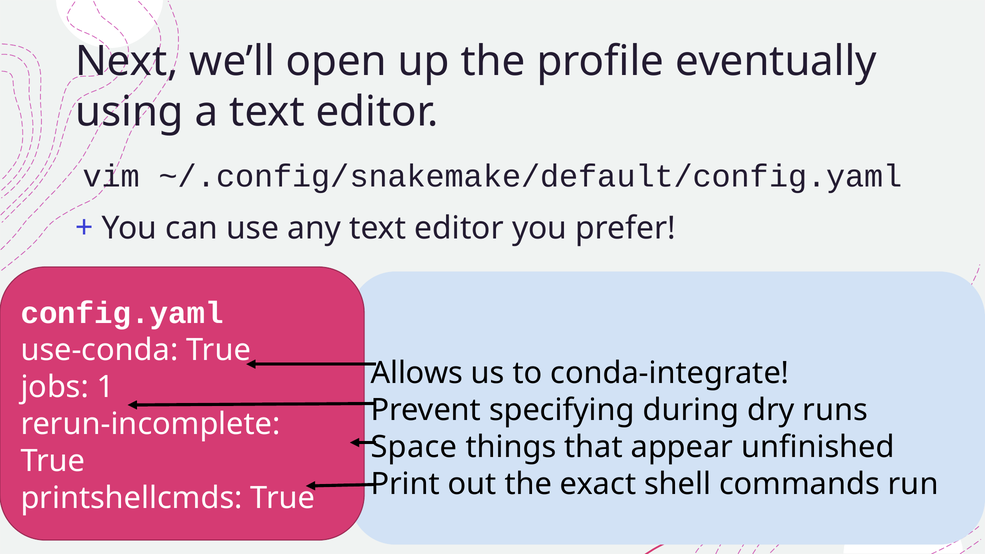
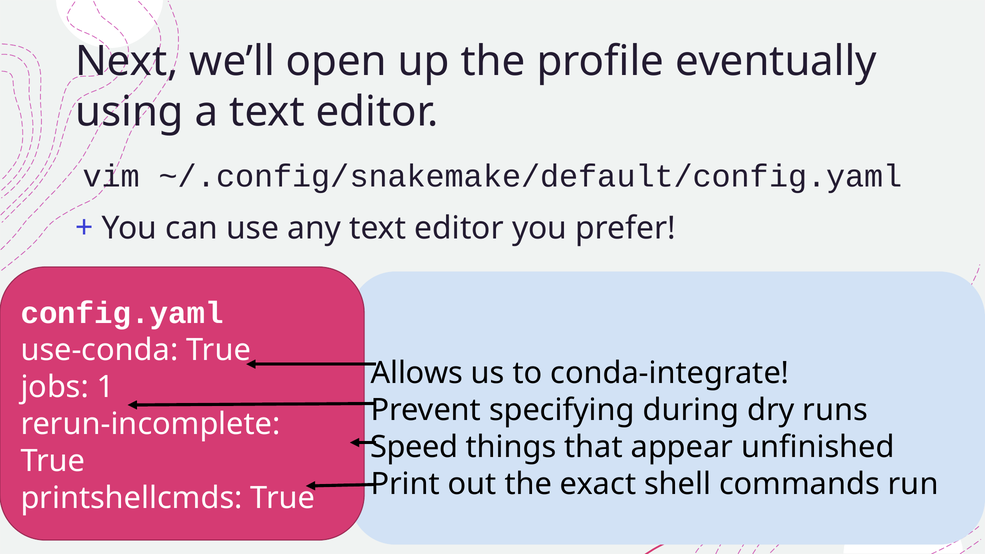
Space: Space -> Speed
